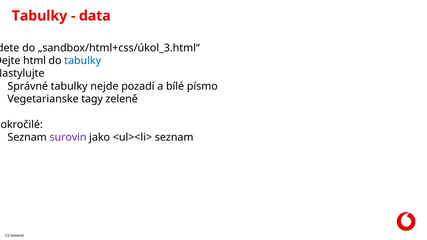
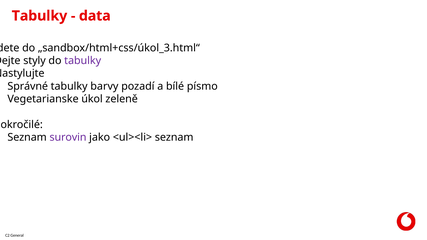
html: html -> styly
tabulky at (83, 61) colour: blue -> purple
nejde: nejde -> barvy
tagy: tagy -> úkol
